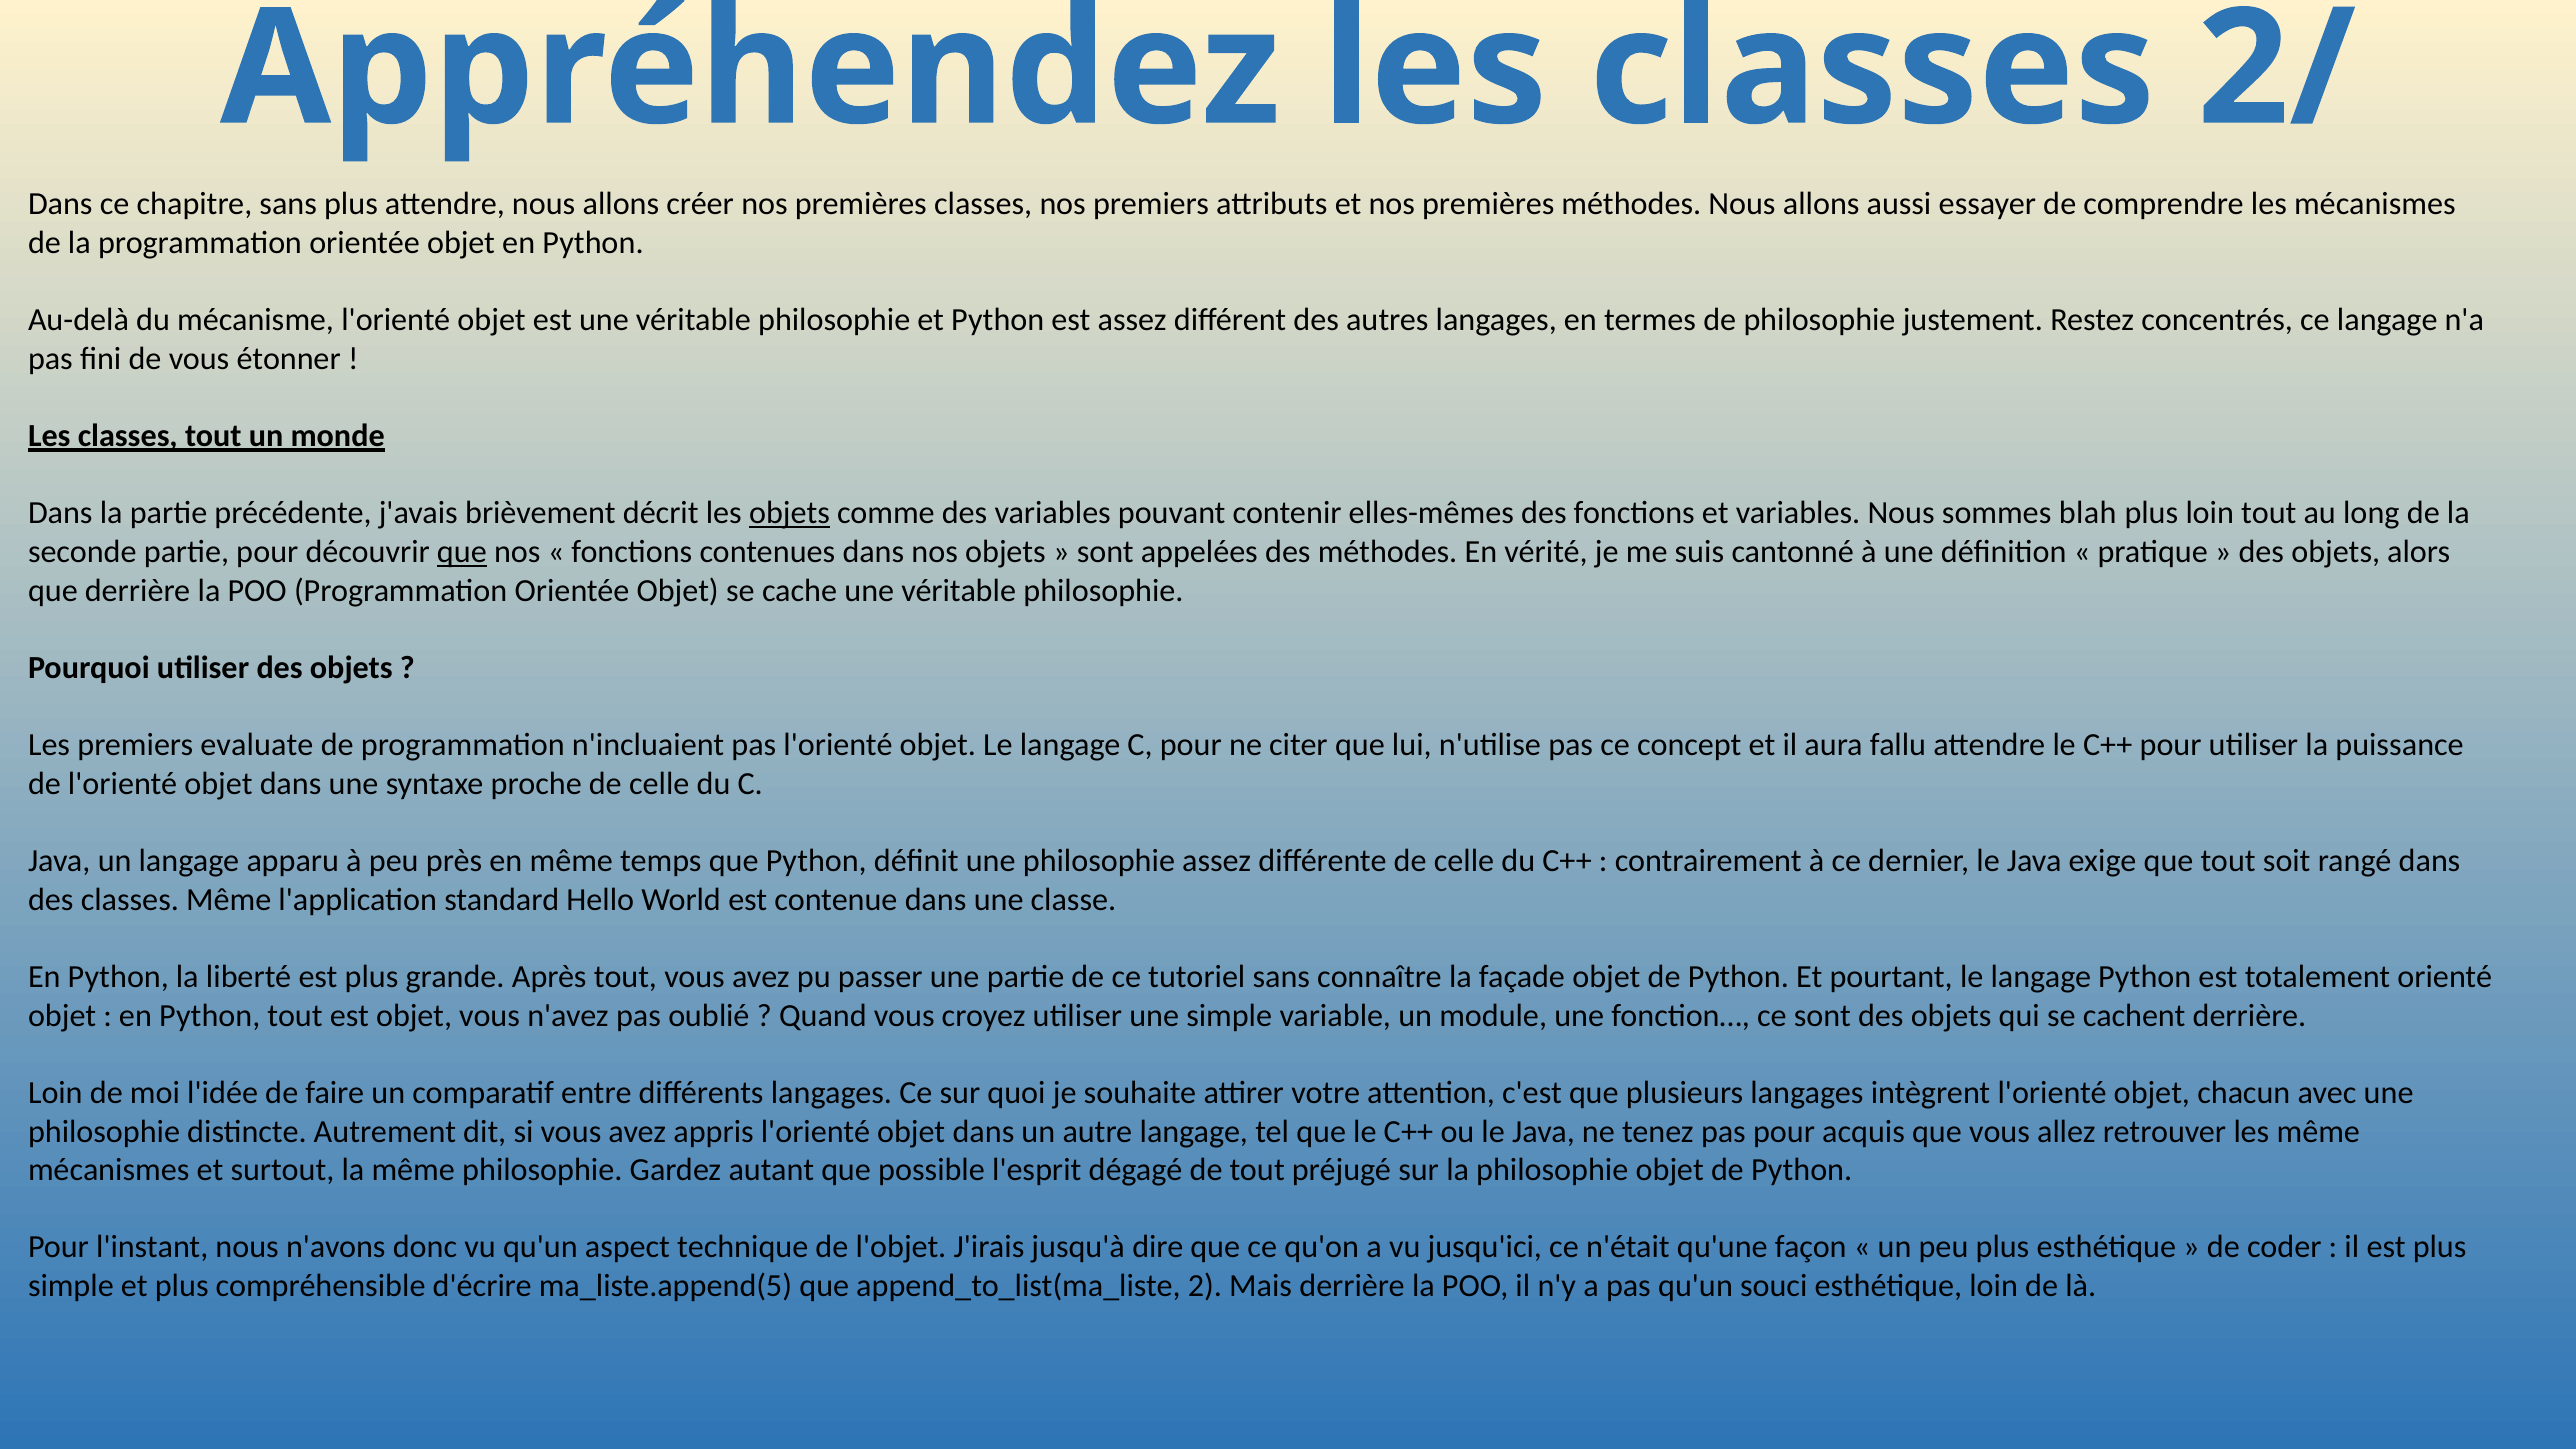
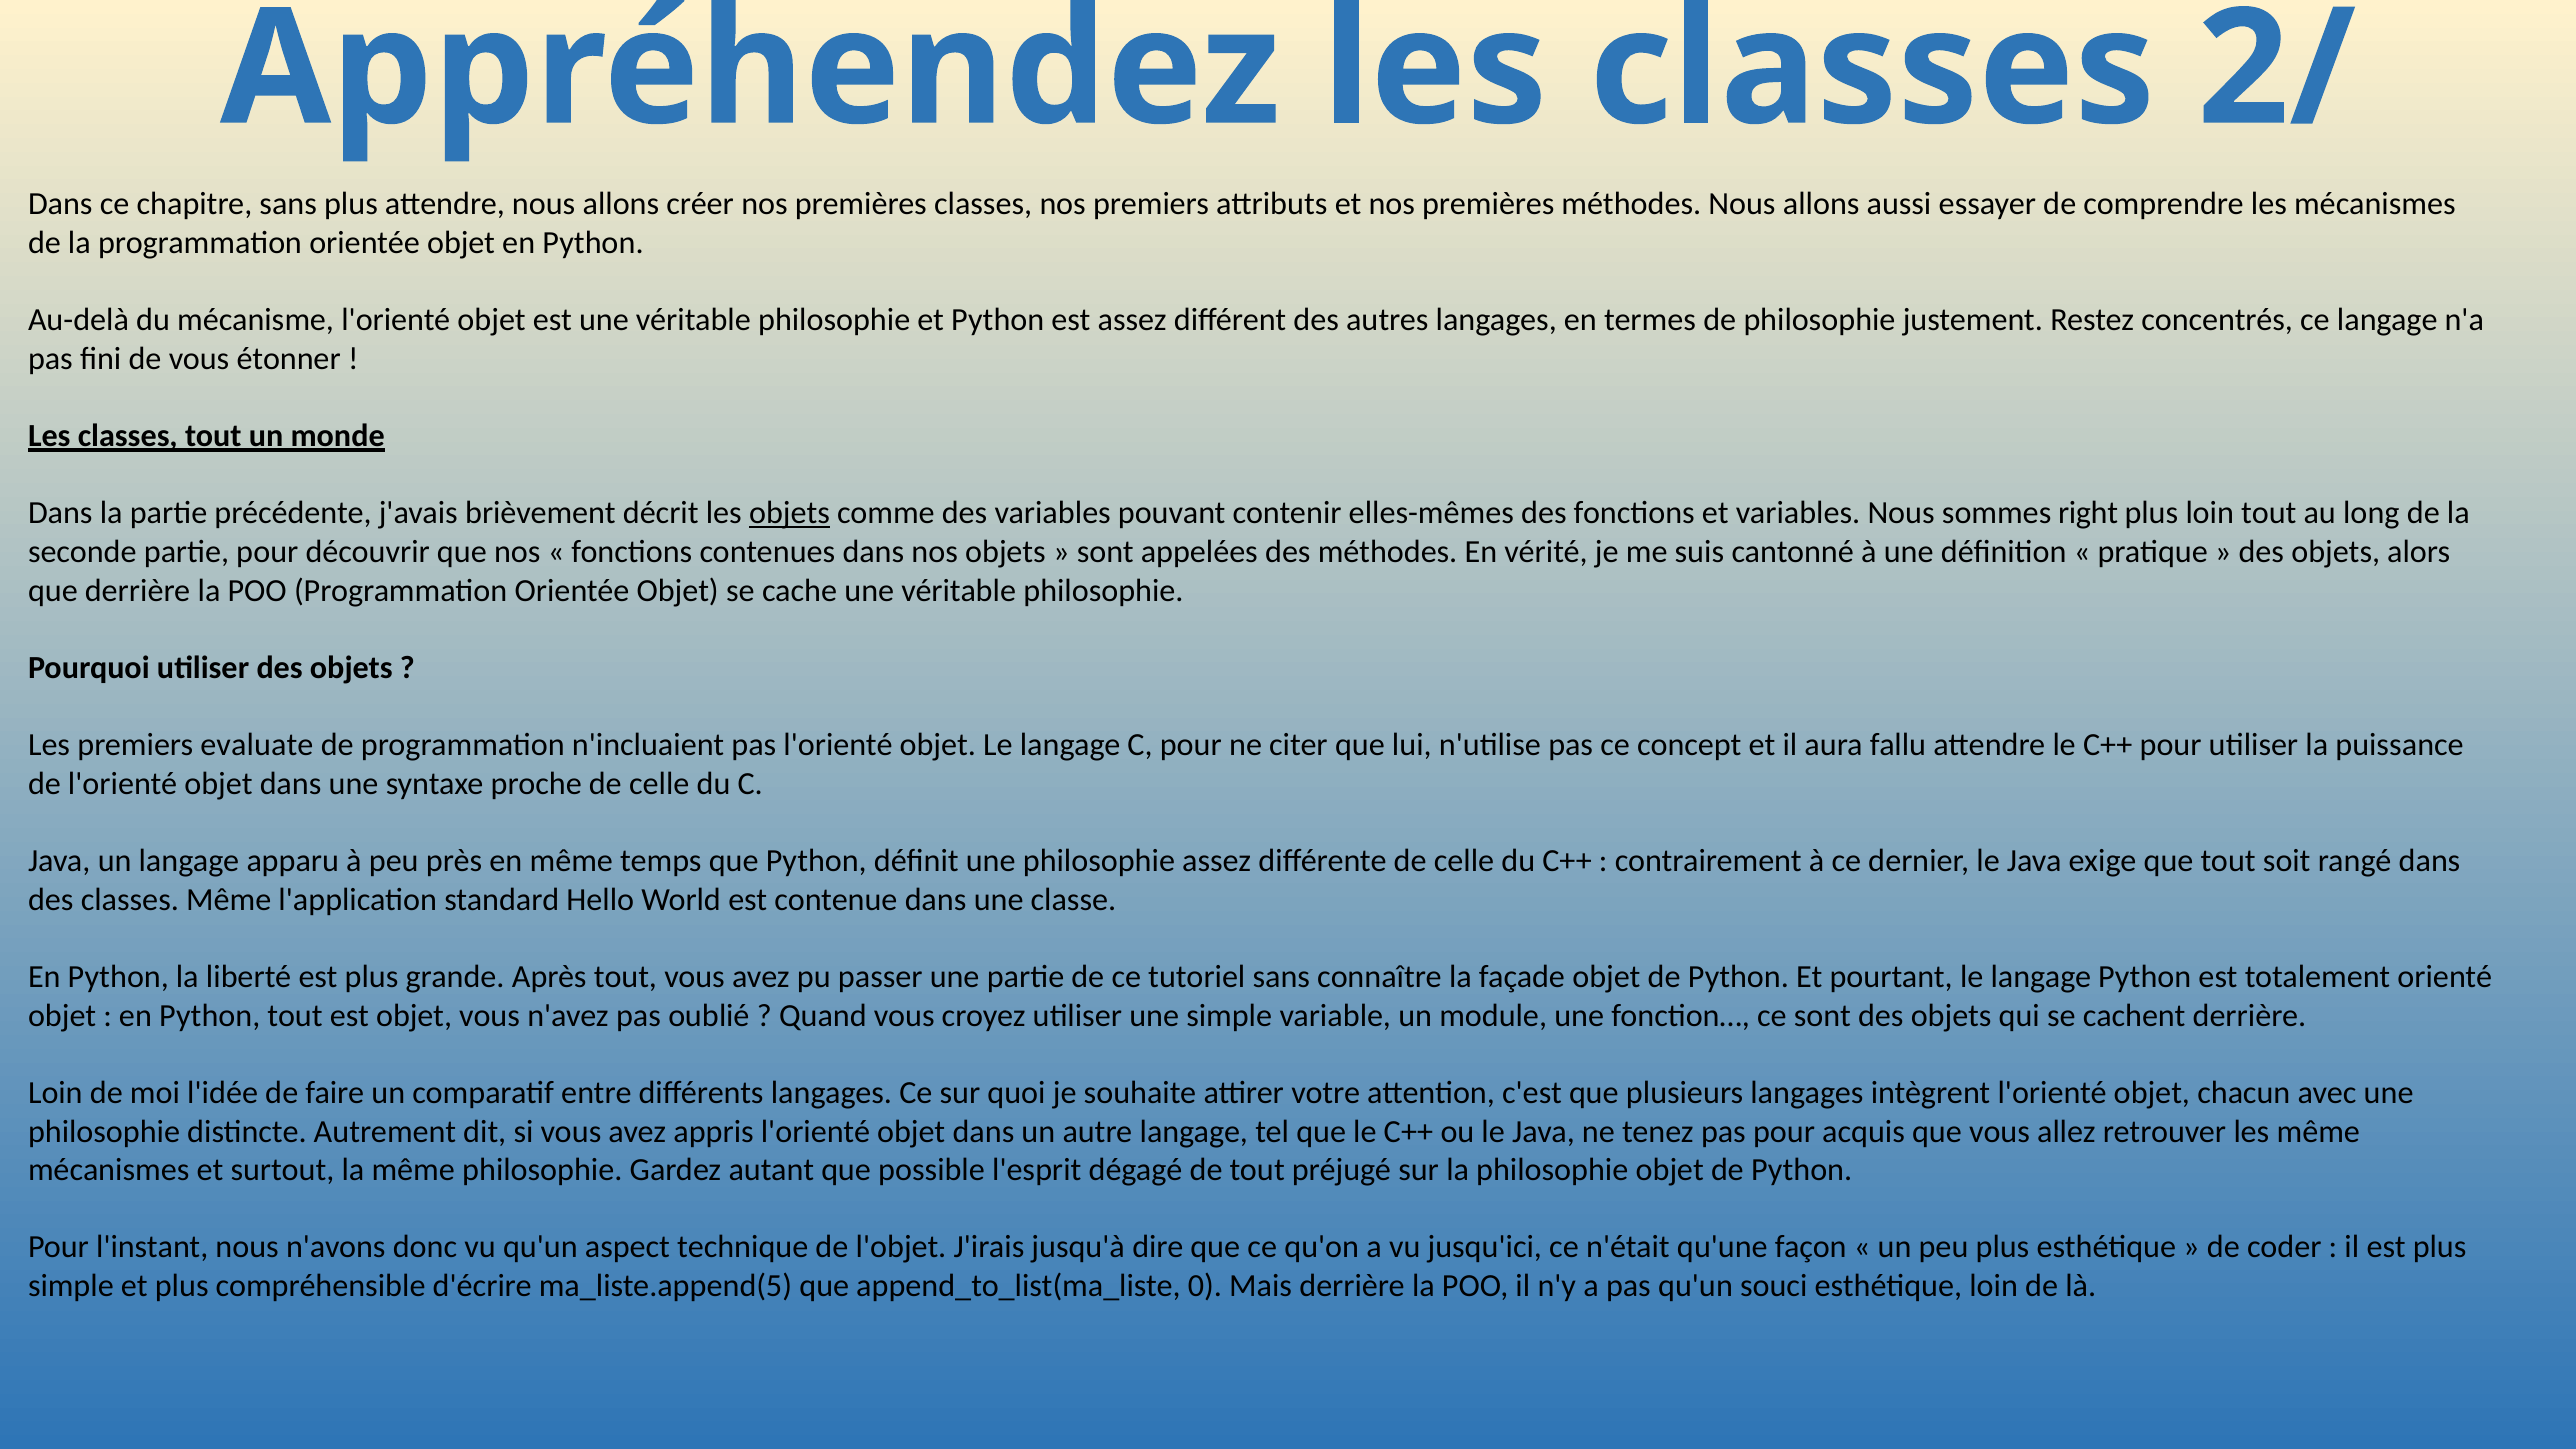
blah: blah -> right
que at (462, 552) underline: present -> none
2: 2 -> 0
